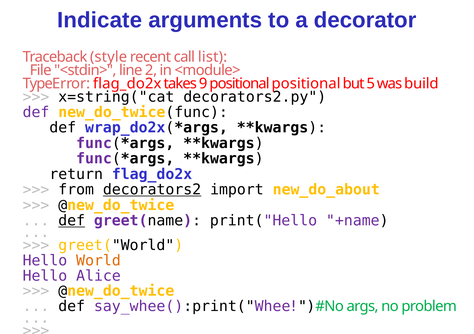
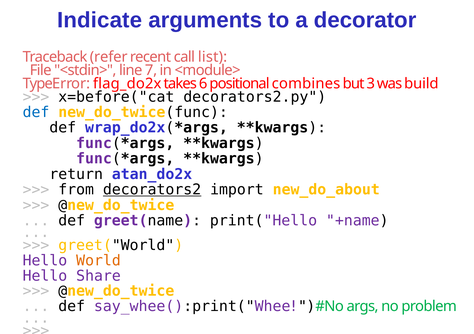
style: style -> refer
2: 2 -> 7
9: 9 -> 6
positional positional: positional -> combines
5: 5 -> 3
x=string("cat: x=string("cat -> x=before("cat
def at (36, 112) colour: purple -> blue
return flag_do2x: flag_do2x -> atan_do2x
def at (72, 221) underline: present -> none
Alice: Alice -> Share
